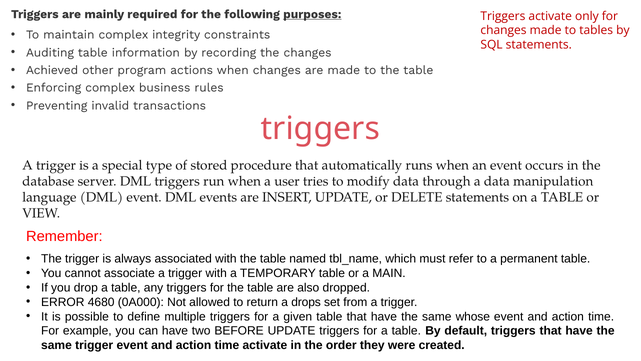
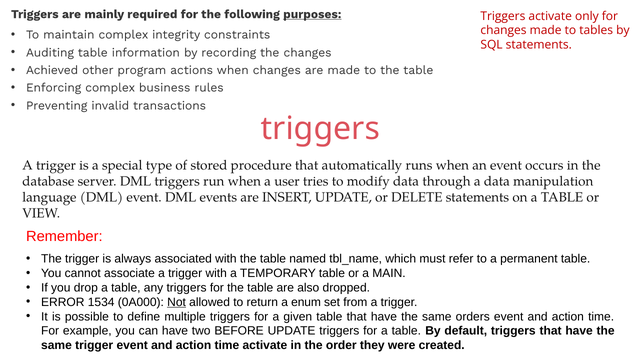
4680: 4680 -> 1534
Not underline: none -> present
drops: drops -> enum
whose: whose -> orders
